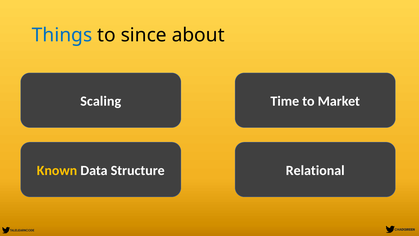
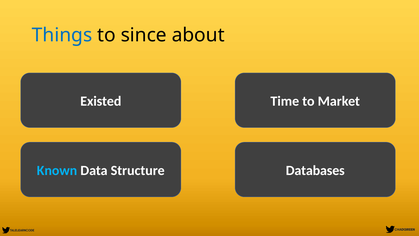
Scaling: Scaling -> Existed
Known colour: yellow -> light blue
Relational: Relational -> Databases
